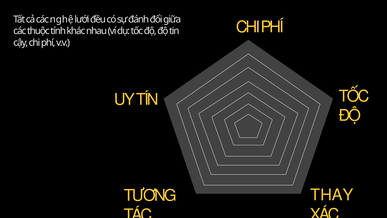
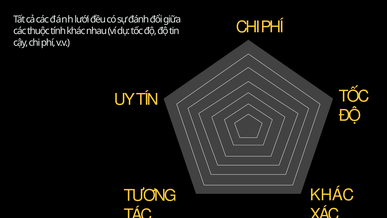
các nghệ: nghệ -> đánh
THAY at (332, 195): THAY -> KHÁC
